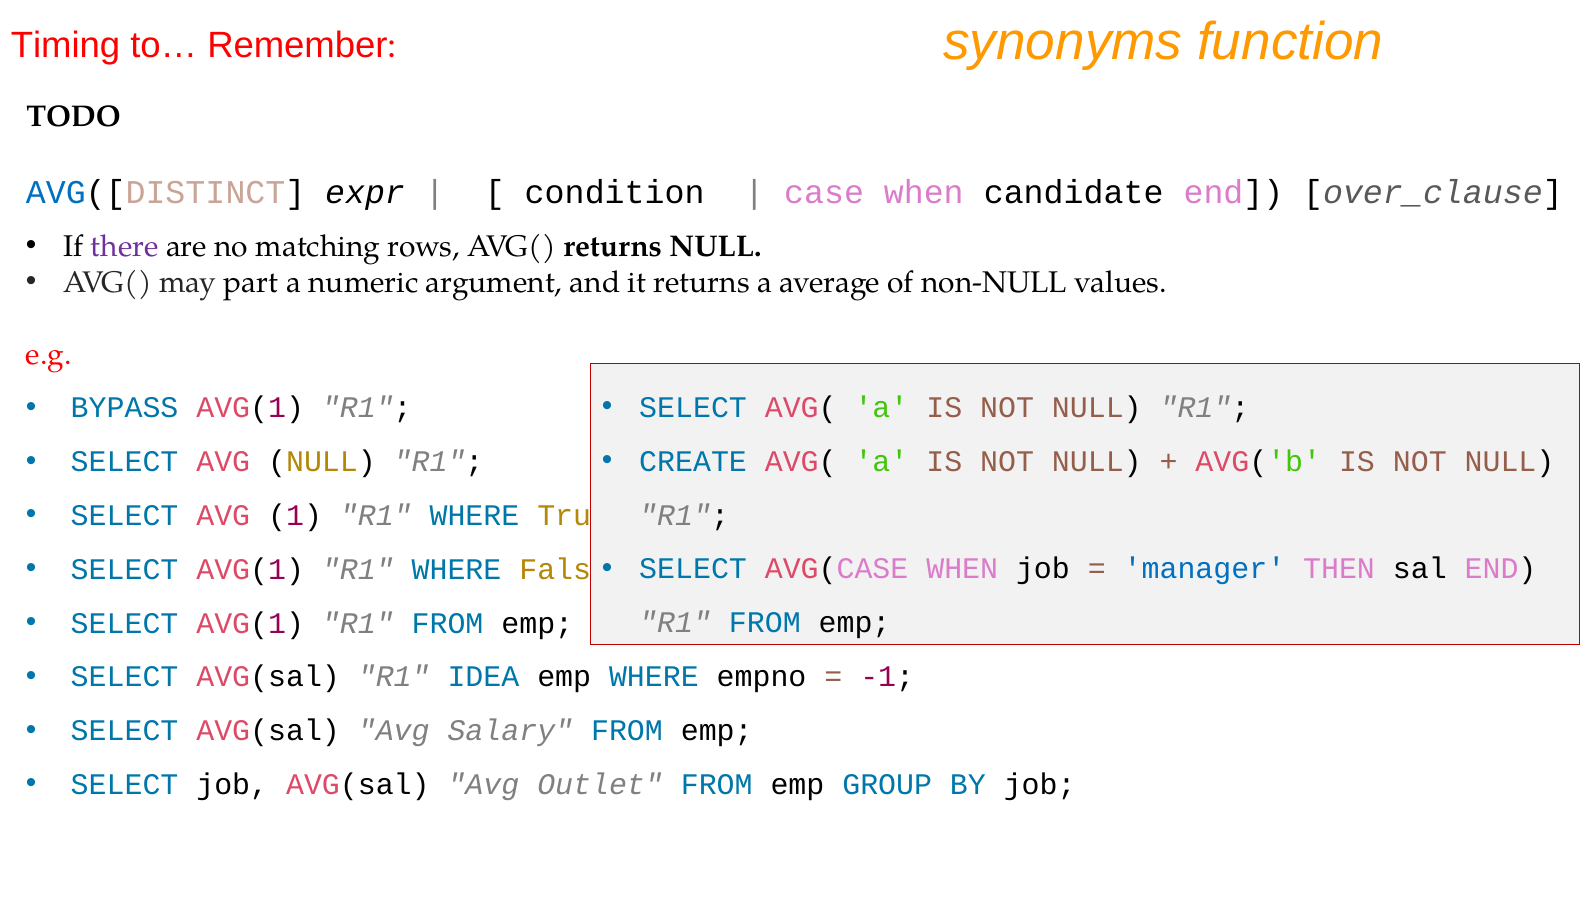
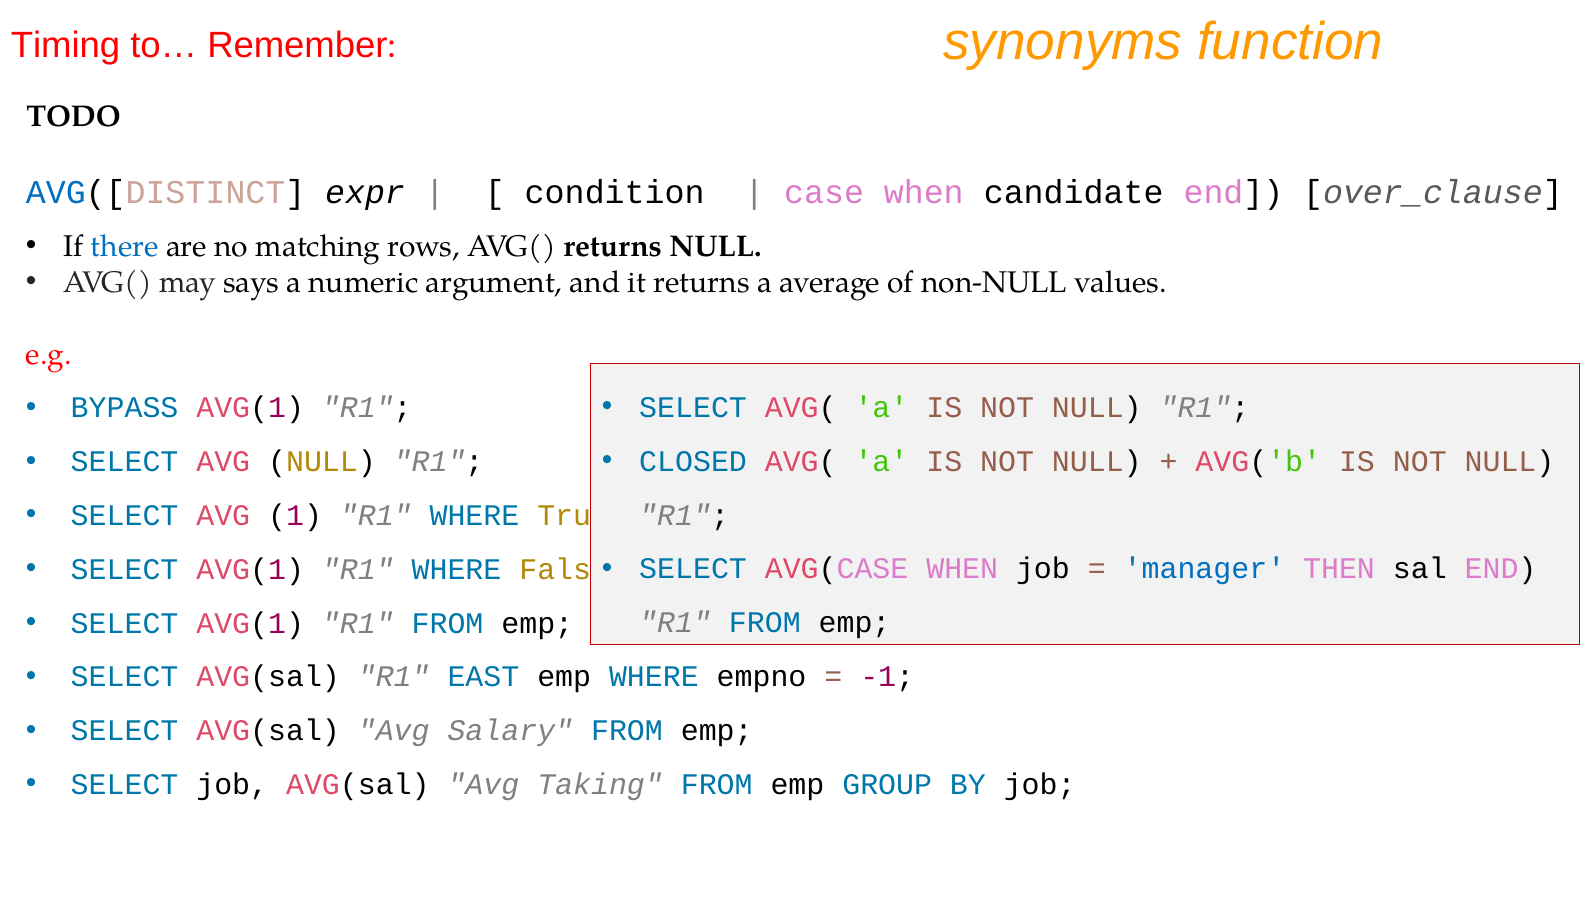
there colour: purple -> blue
part: part -> says
CREATE: CREATE -> CLOSED
IDEA: IDEA -> EAST
Outlet: Outlet -> Taking
